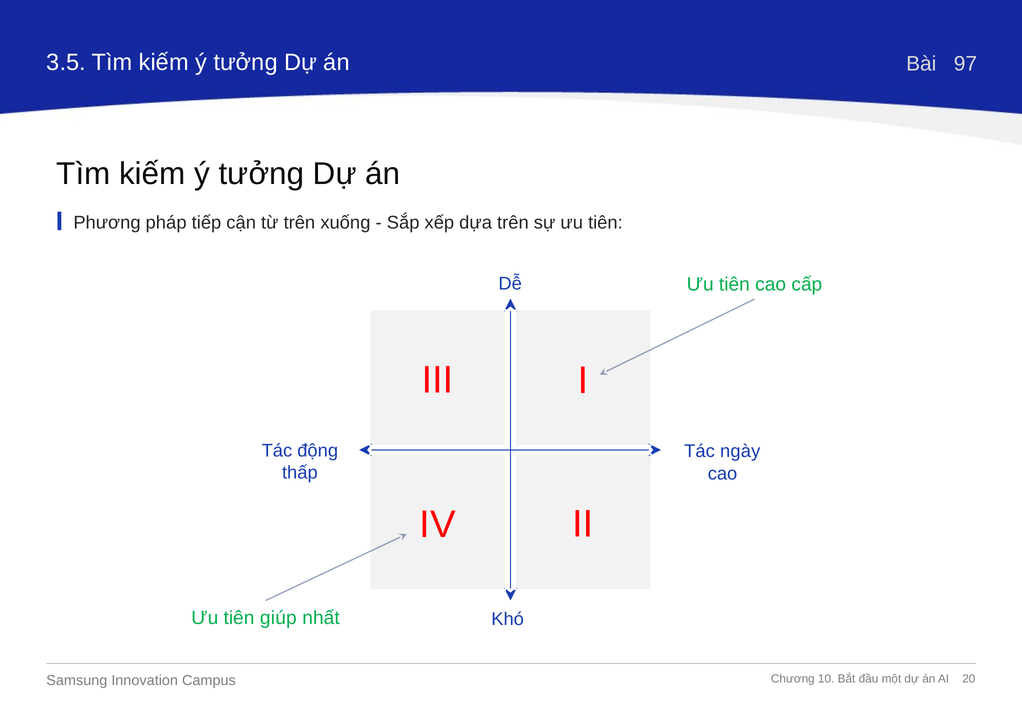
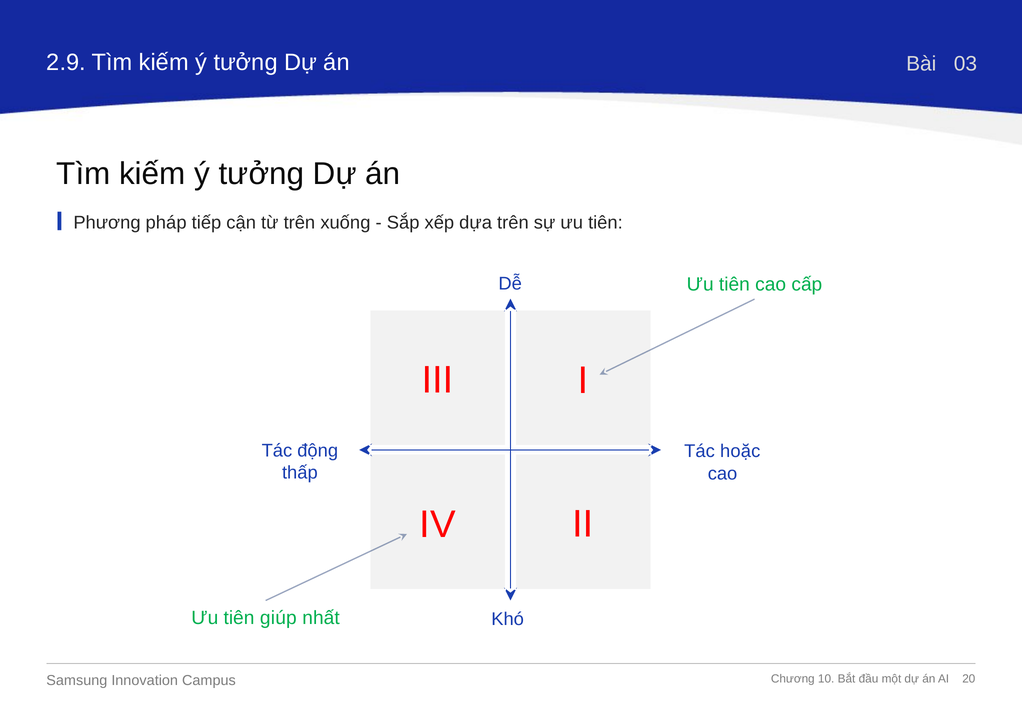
3.5: 3.5 -> 2.9
97: 97 -> 03
ngày: ngày -> hoặc
